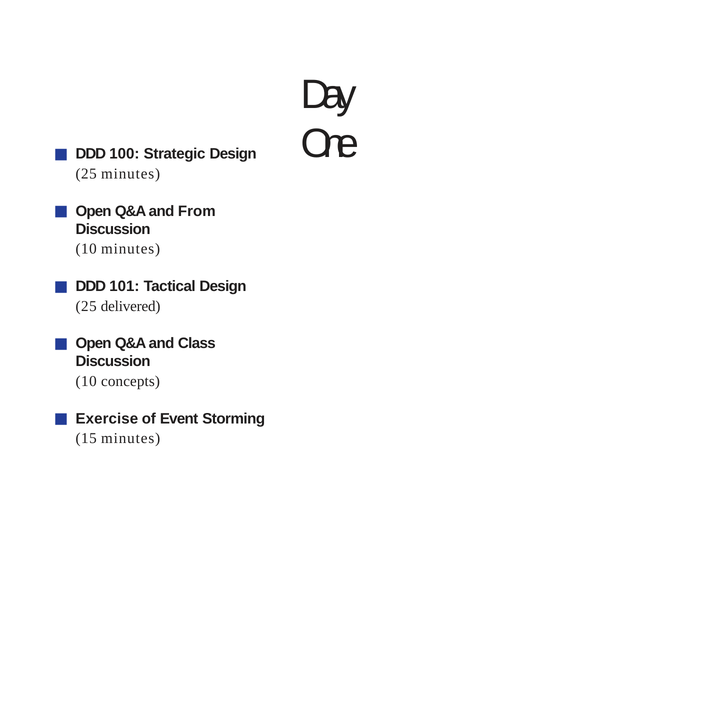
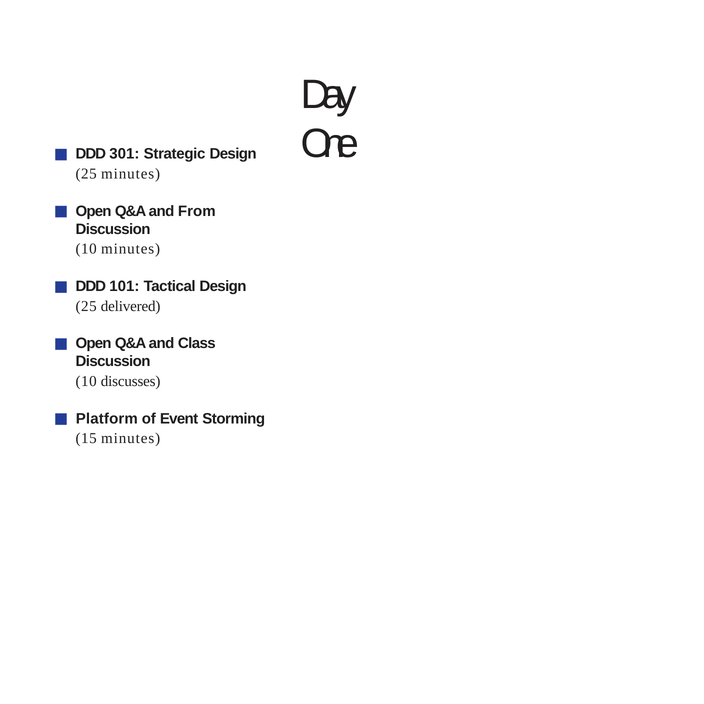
100: 100 -> 301
concepts: concepts -> discusses
Exercise: Exercise -> Platform
